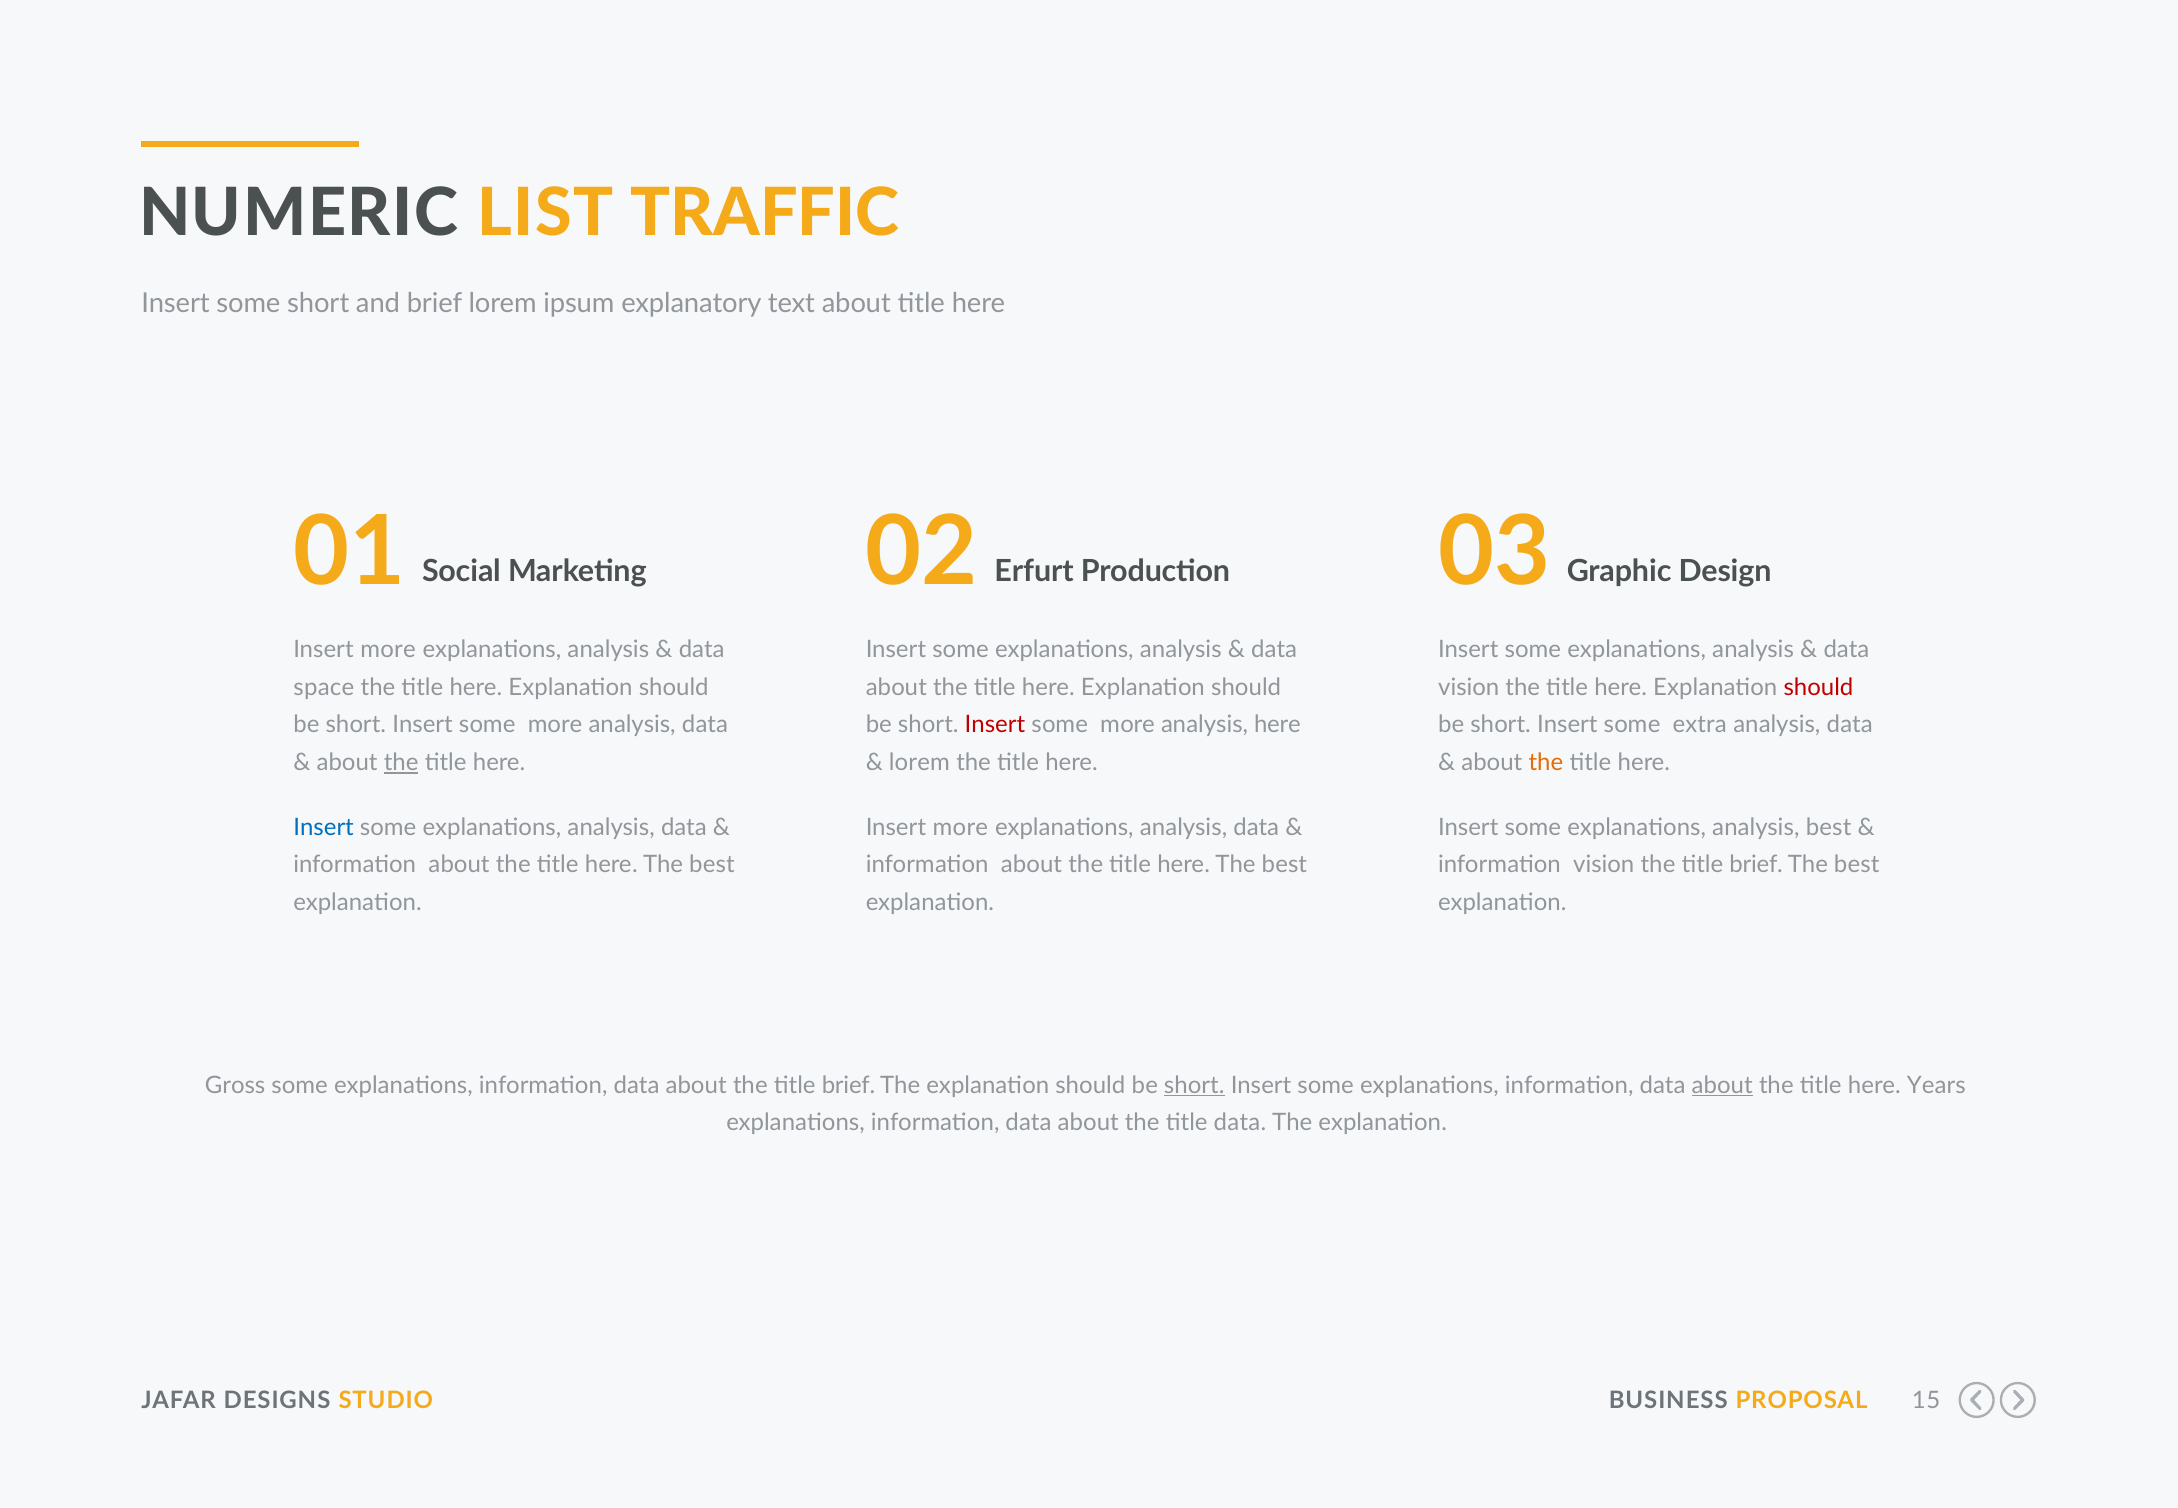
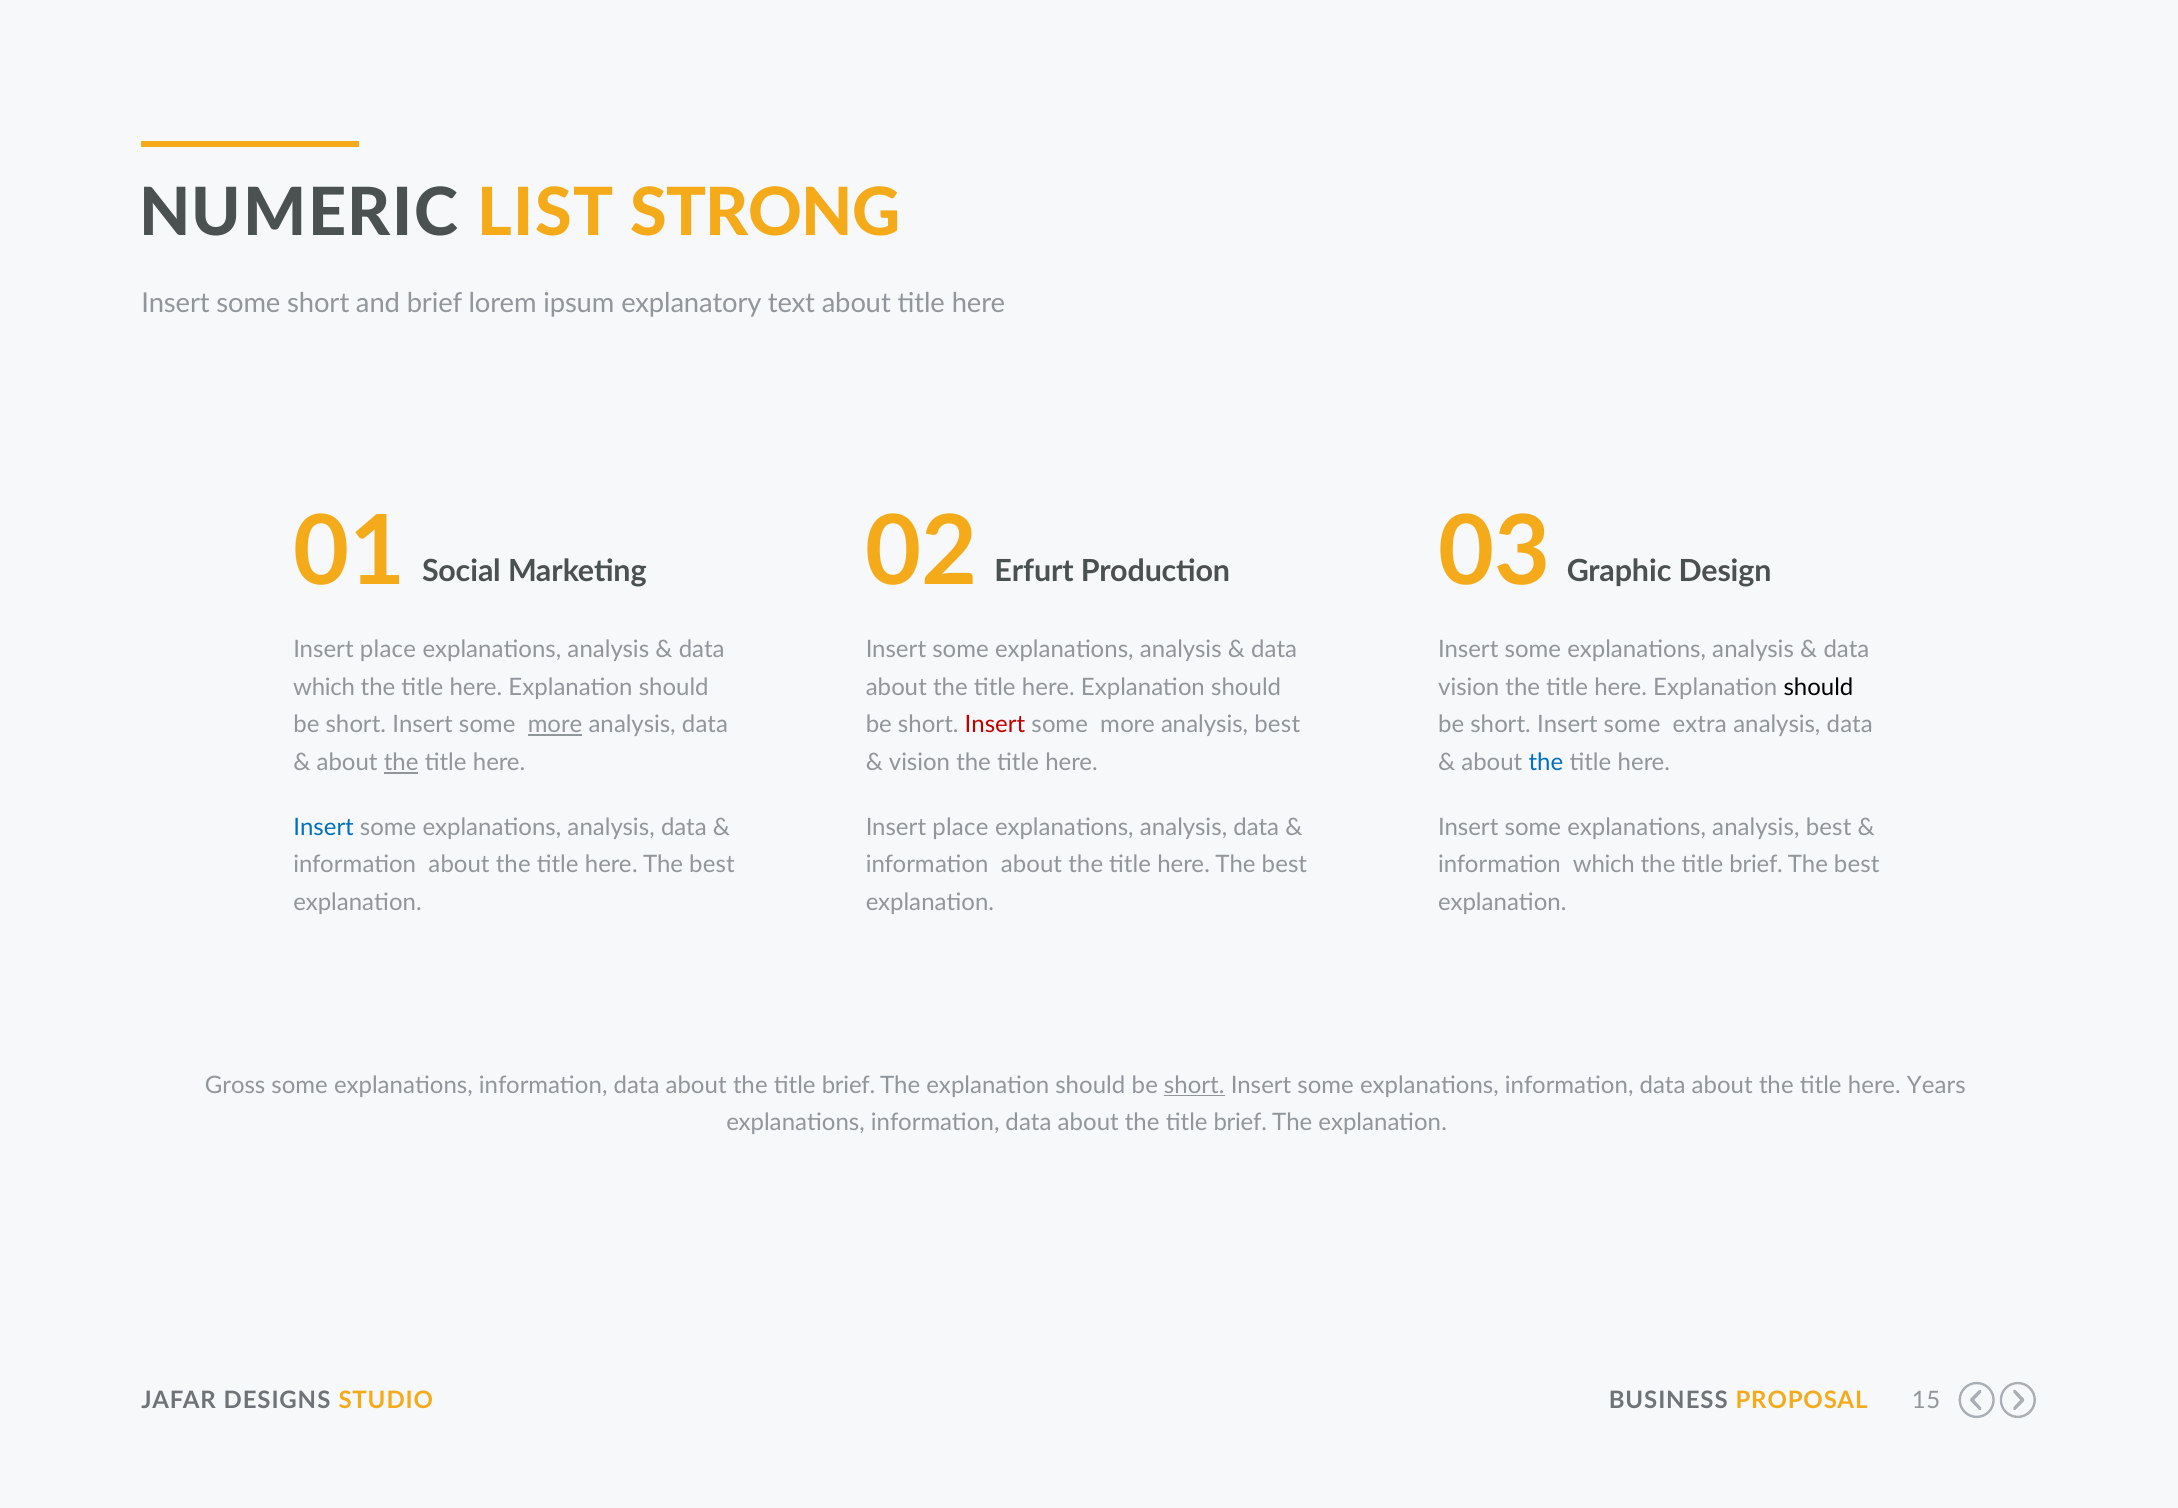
TRAFFIC: TRAFFIC -> STRONG
more at (388, 650): more -> place
space at (324, 687): space -> which
should at (1818, 687) colour: red -> black
more at (555, 725) underline: none -> present
more analysis here: here -> best
lorem at (919, 762): lorem -> vision
the at (1546, 762) colour: orange -> blue
more at (960, 827): more -> place
information vision: vision -> which
about at (1722, 1085) underline: present -> none
data at (1240, 1123): data -> brief
